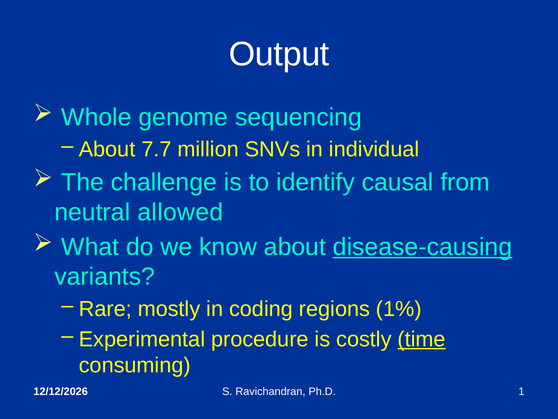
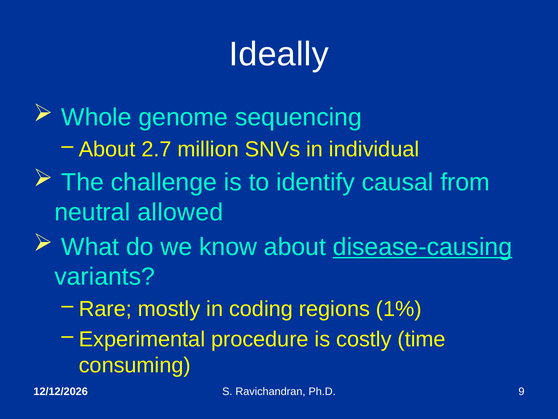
Output: Output -> Ideally
7.7: 7.7 -> 2.7
time underline: present -> none
1: 1 -> 9
